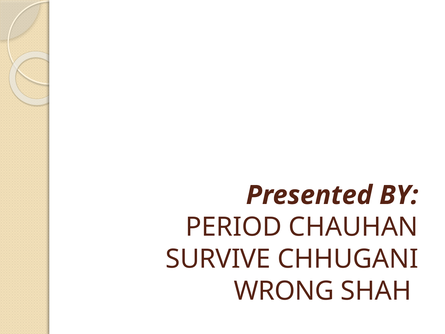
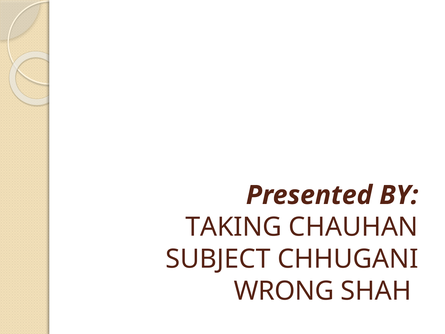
PERIOD: PERIOD -> TAKING
SURVIVE: SURVIVE -> SUBJECT
